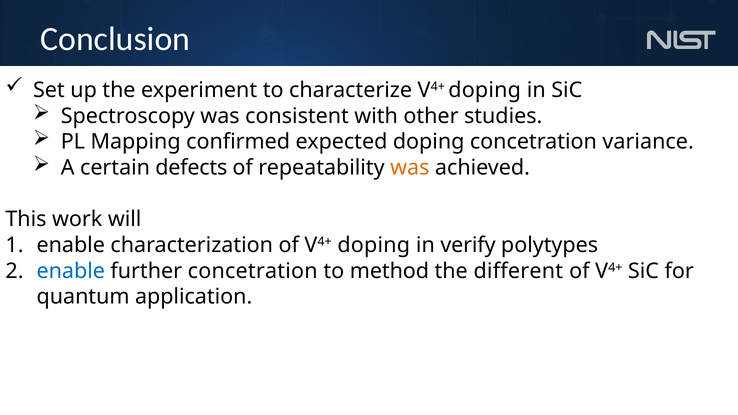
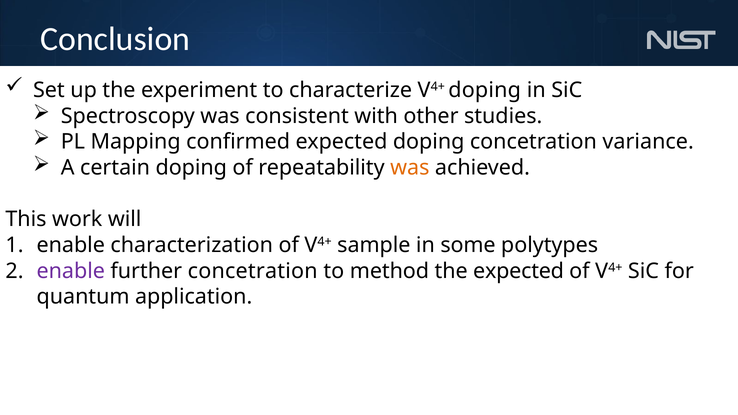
certain defects: defects -> doping
of V4+ doping: doping -> sample
verify: verify -> some
enable at (71, 271) colour: blue -> purple
the different: different -> expected
